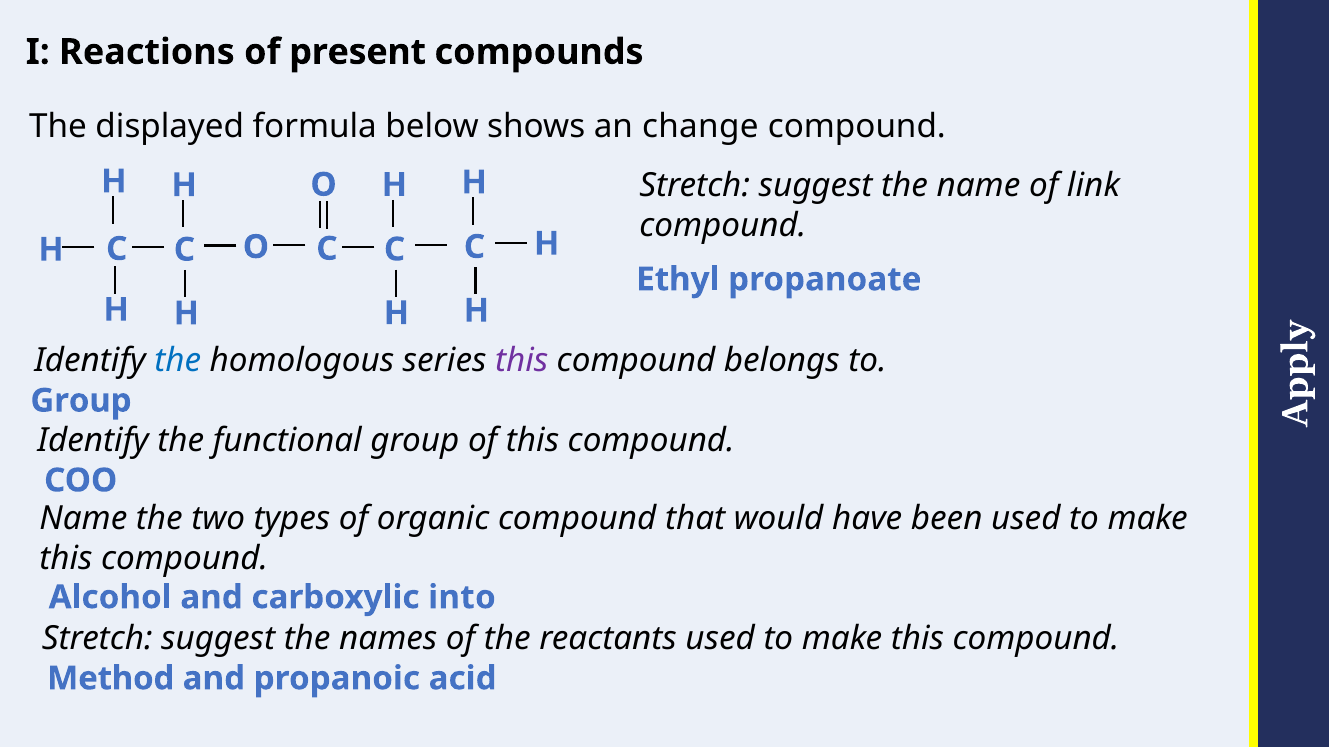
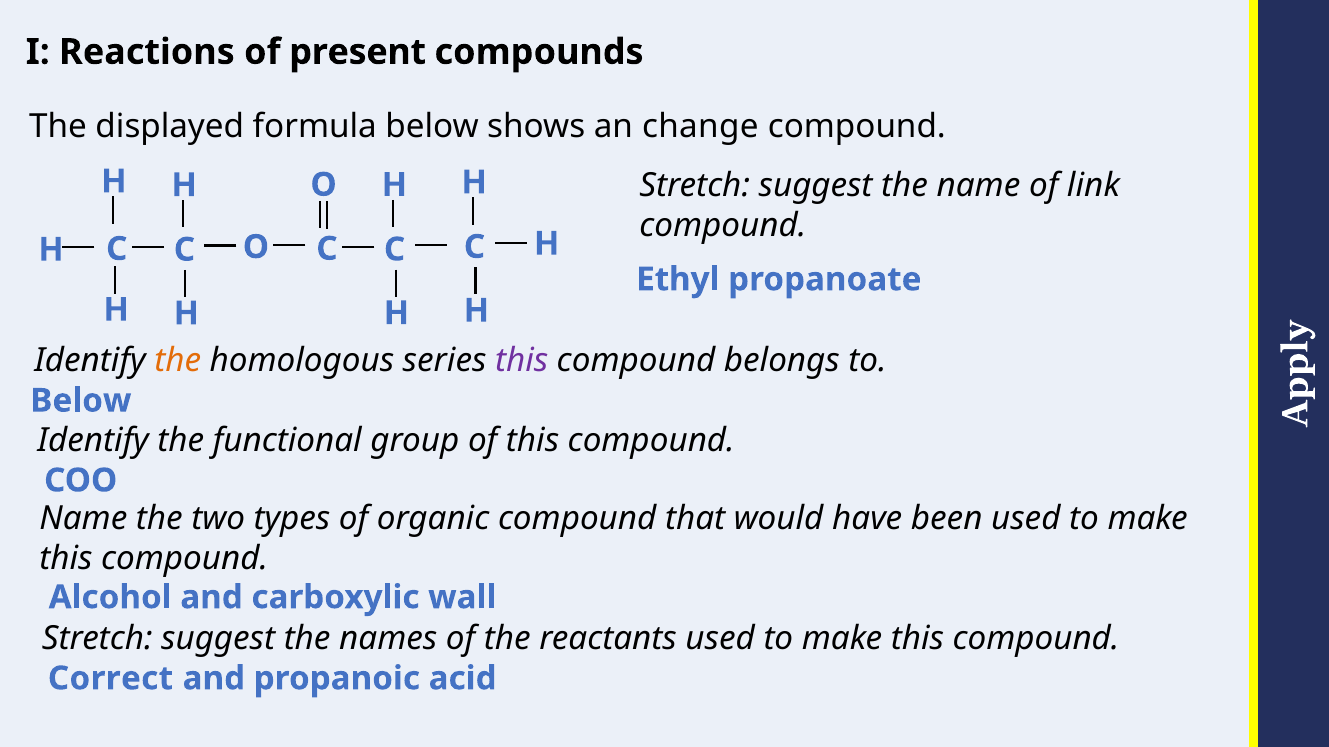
the at (178, 361) colour: blue -> orange
Group at (81, 401): Group -> Below
into: into -> wall
Method: Method -> Correct
